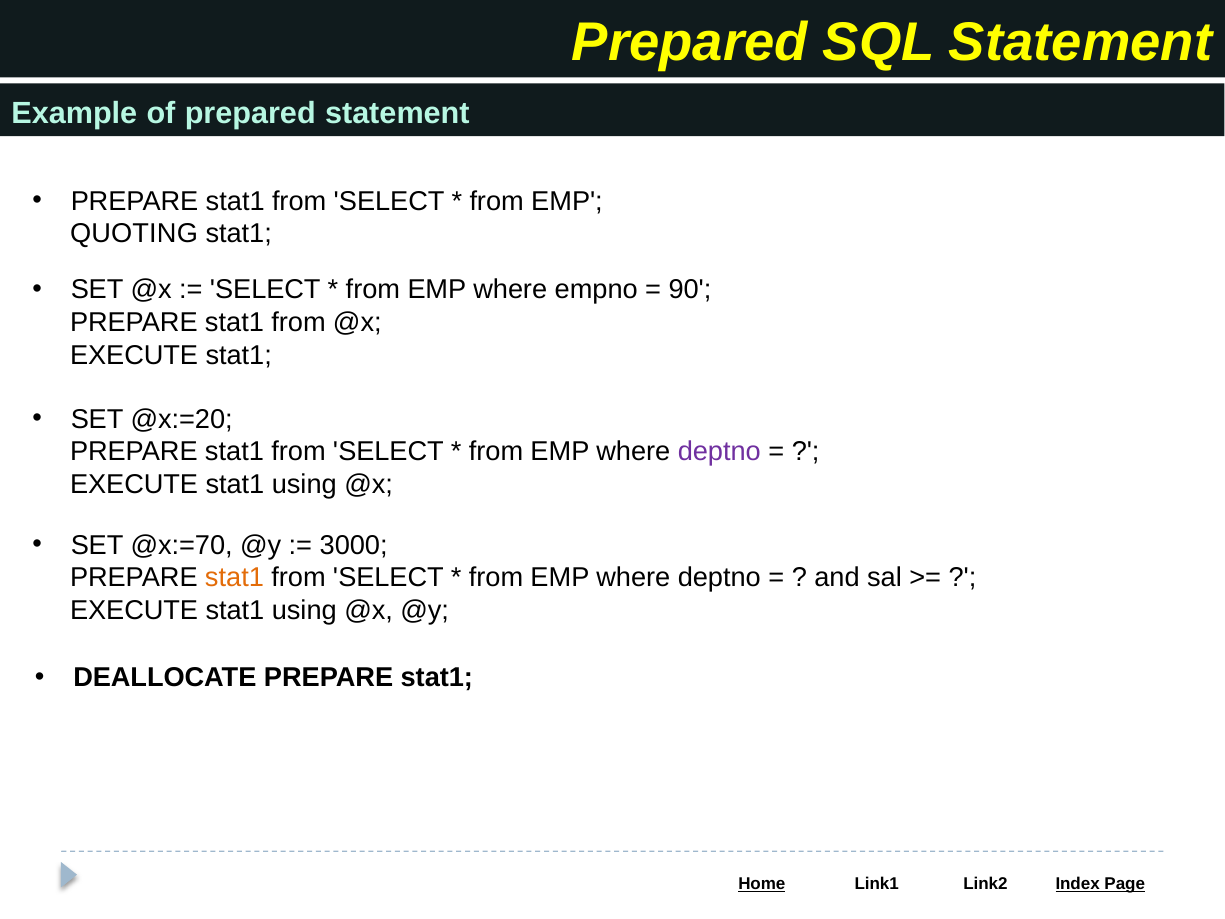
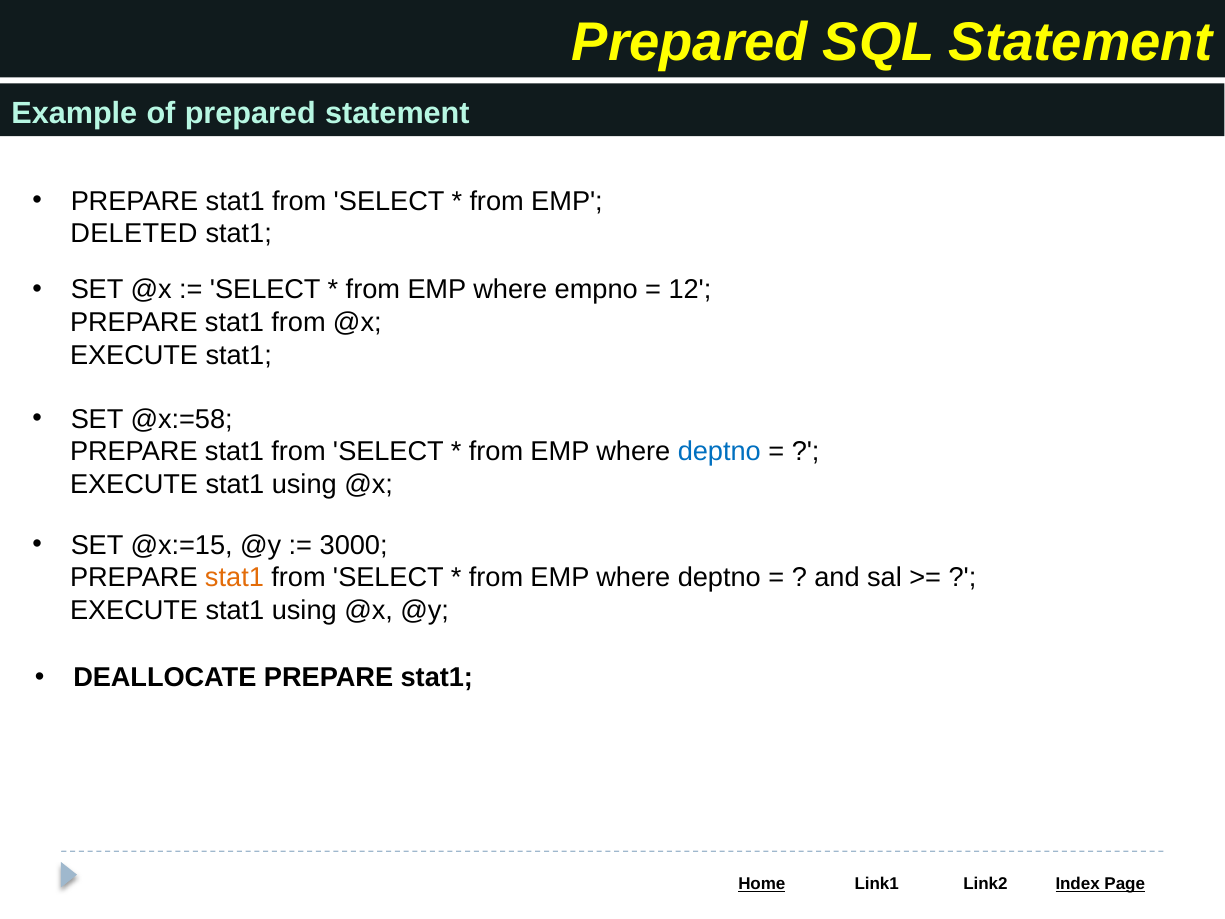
QUOTING: QUOTING -> DELETED
90: 90 -> 12
@x:=20: @x:=20 -> @x:=58
deptno at (719, 452) colour: purple -> blue
@x:=70: @x:=70 -> @x:=15
